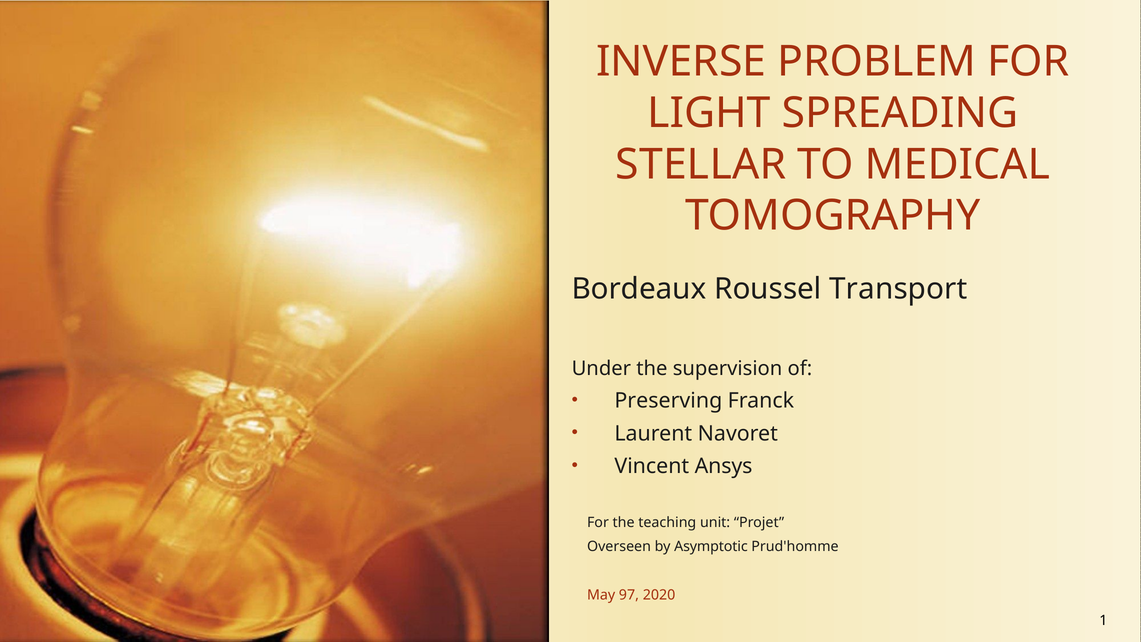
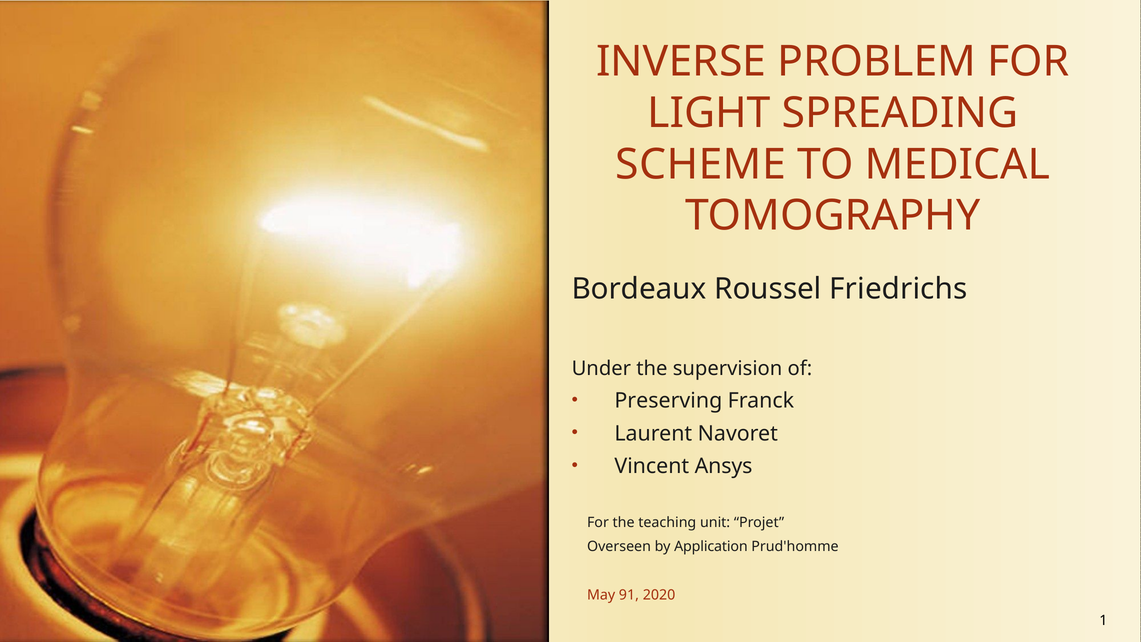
STELLAR: STELLAR -> SCHEME
Transport: Transport -> Friedrichs
Asymptotic: Asymptotic -> Application
97: 97 -> 91
